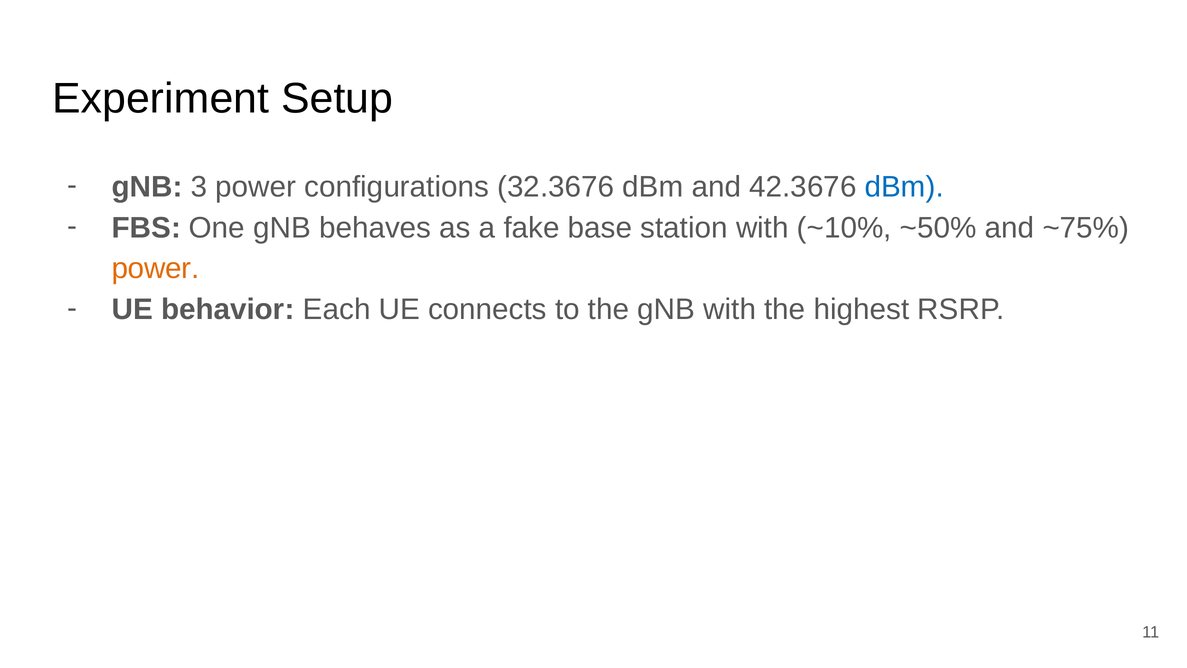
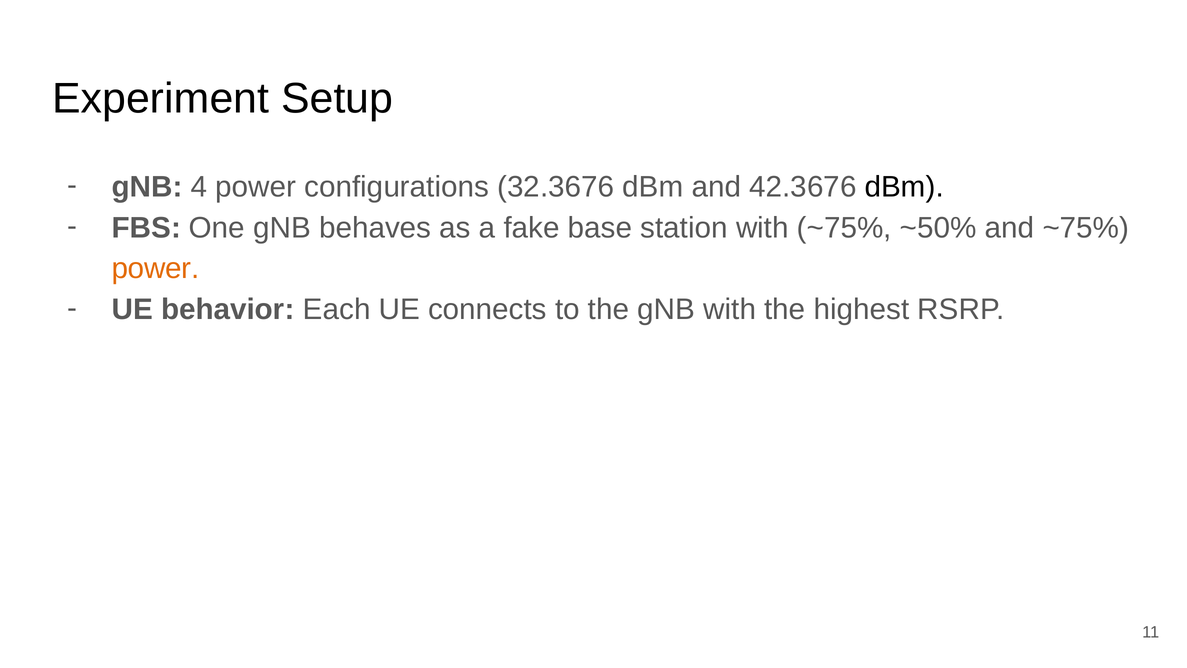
3: 3 -> 4
dBm at (904, 187) colour: blue -> black
with ~10%: ~10% -> ~75%
